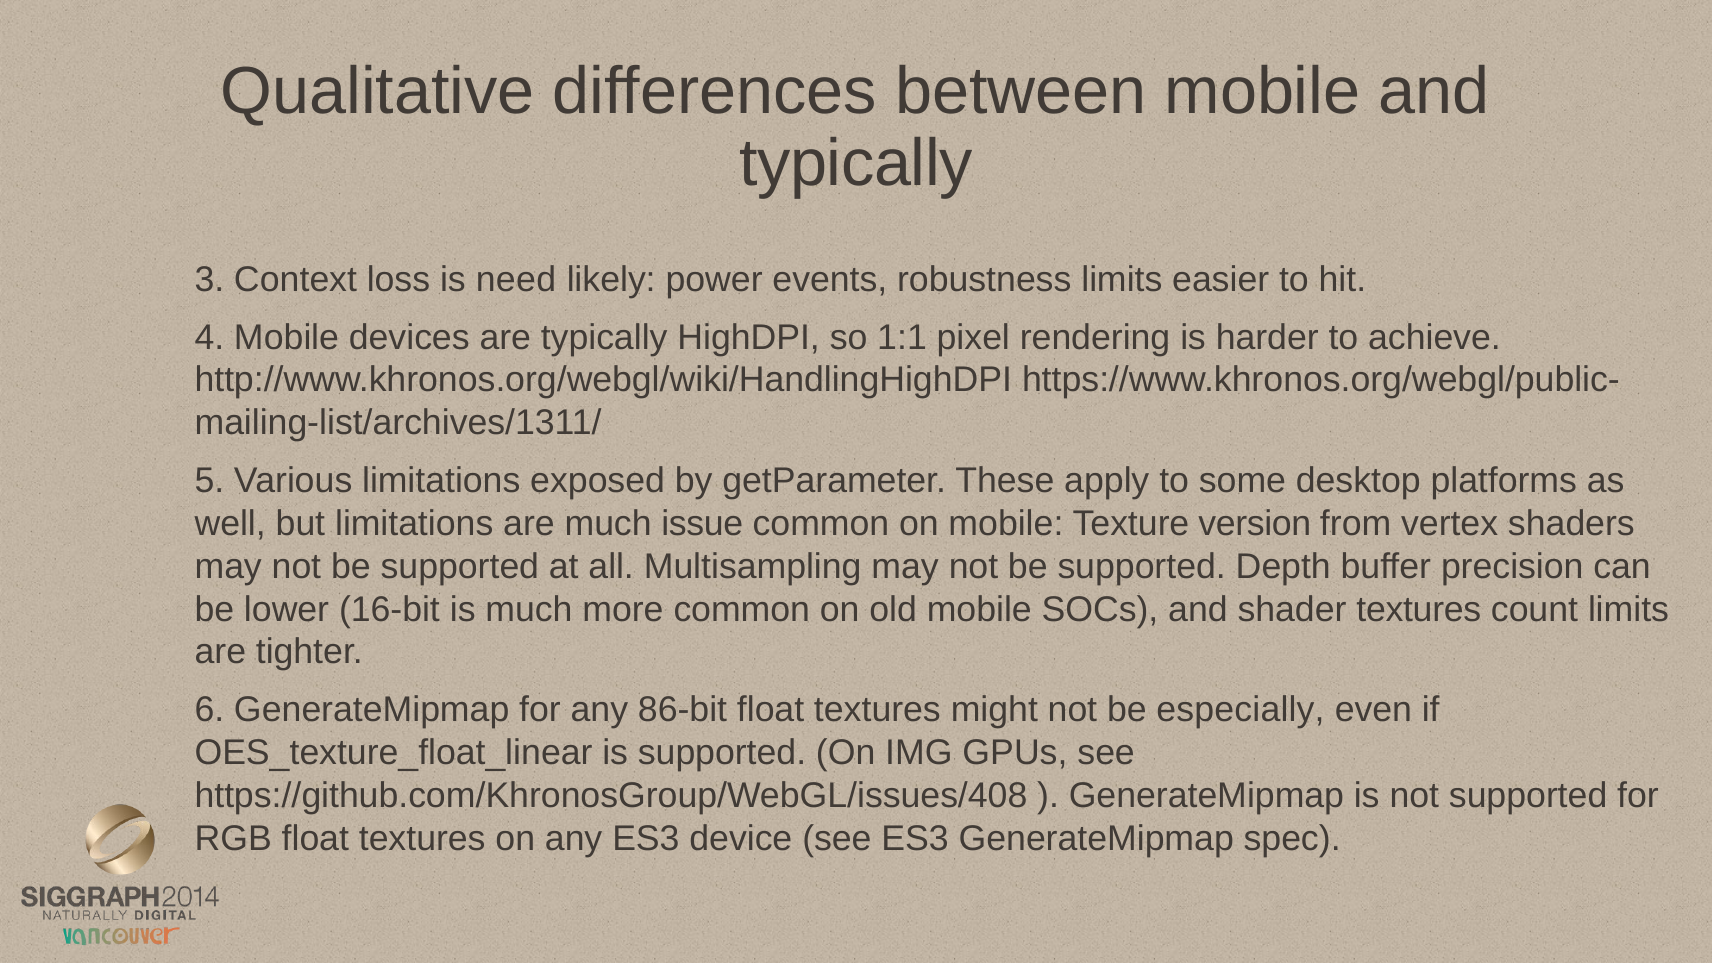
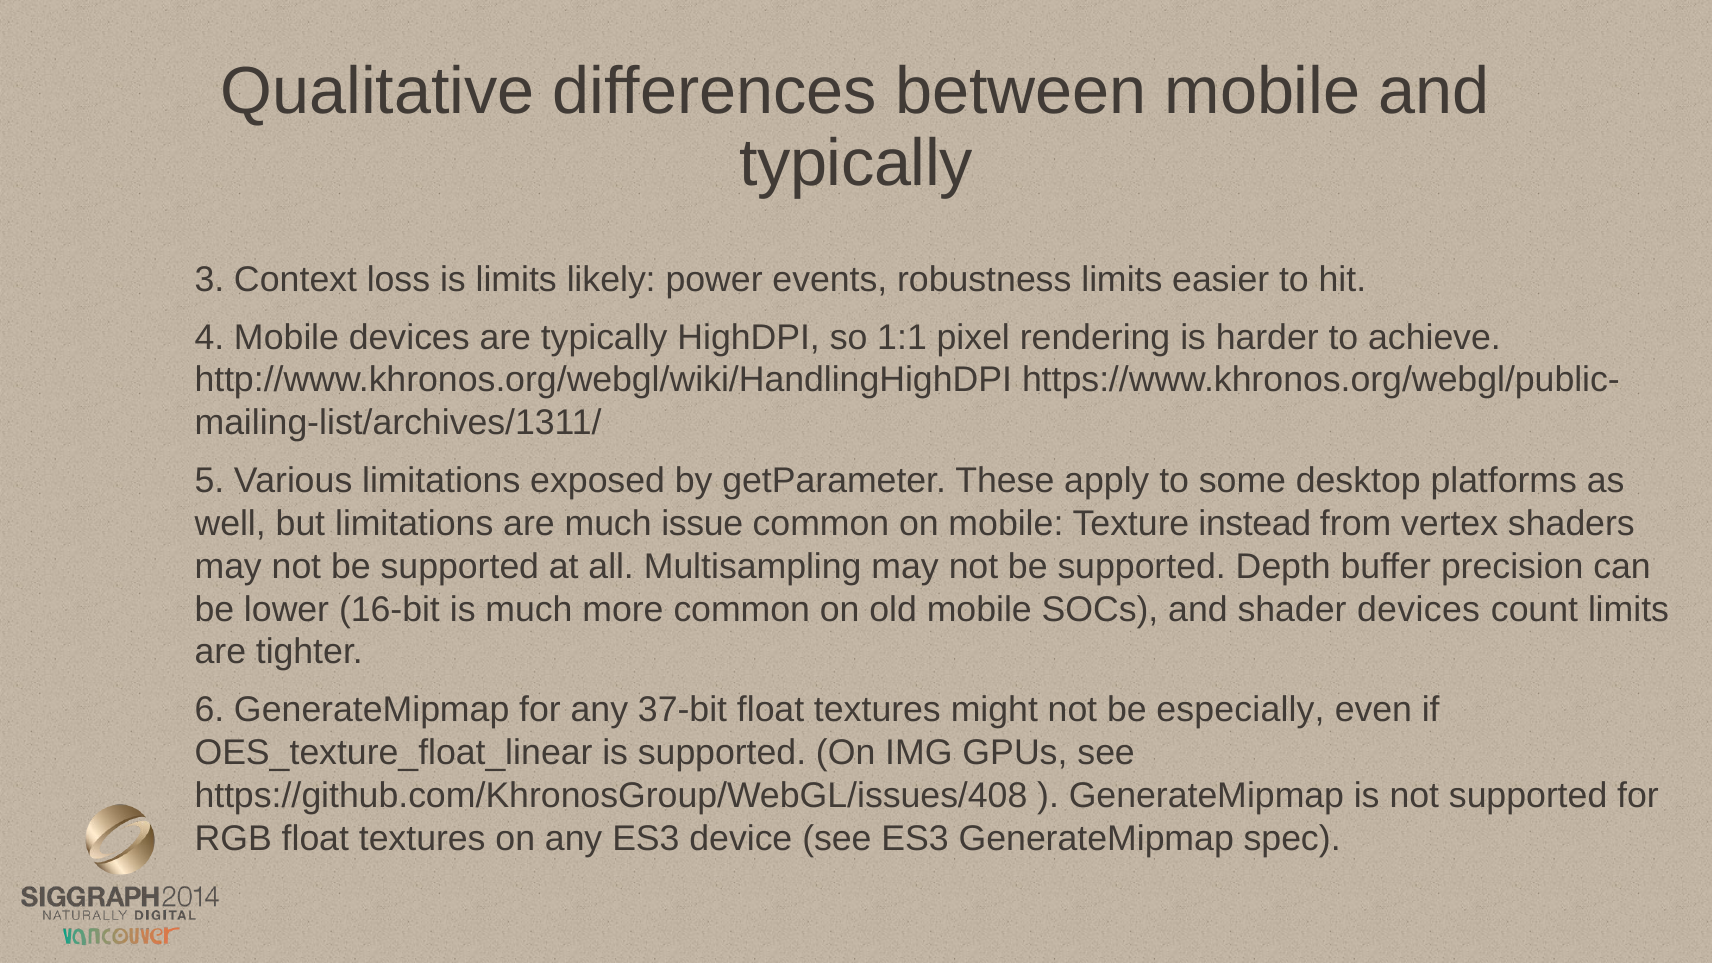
is need: need -> limits
version: version -> instead
shader textures: textures -> devices
86-bit: 86-bit -> 37-bit
